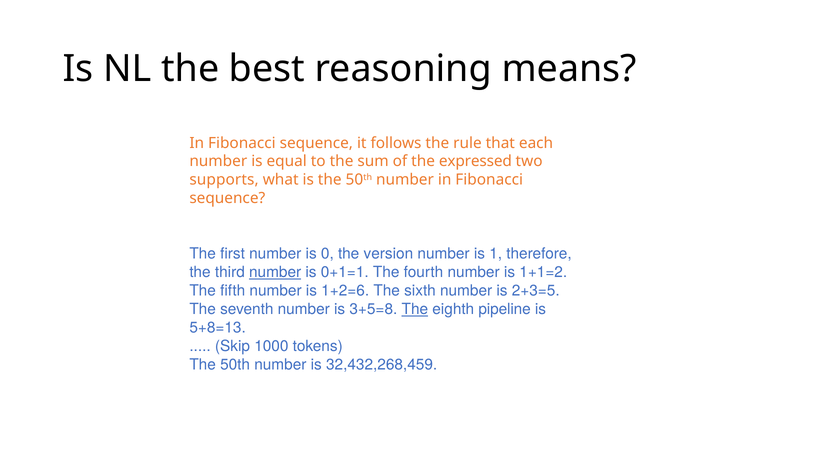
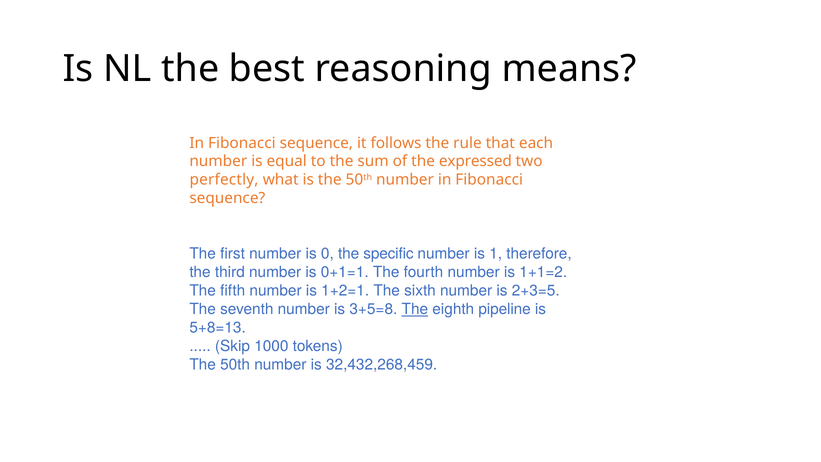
supports: supports -> perfectly
version: version -> specific
number at (275, 272) underline: present -> none
1+2=6: 1+2=6 -> 1+2=1
